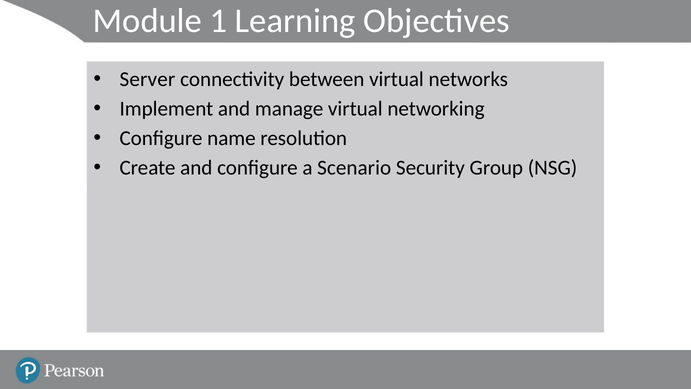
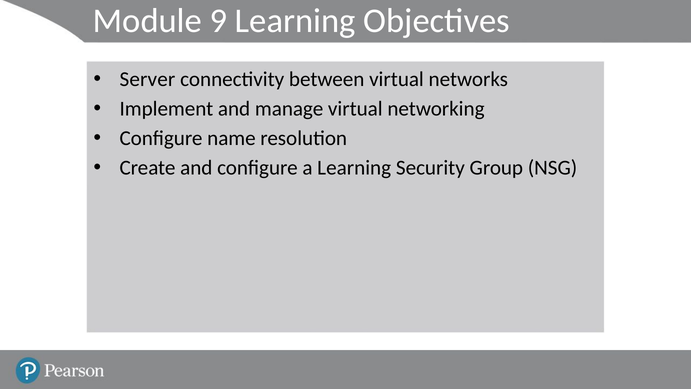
1: 1 -> 9
a Scenario: Scenario -> Learning
